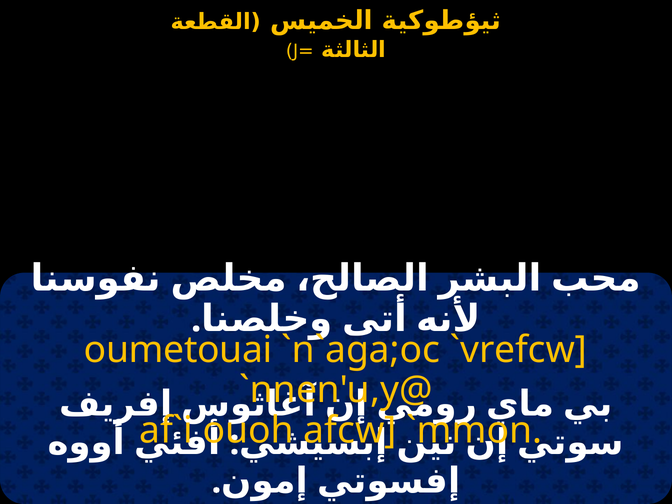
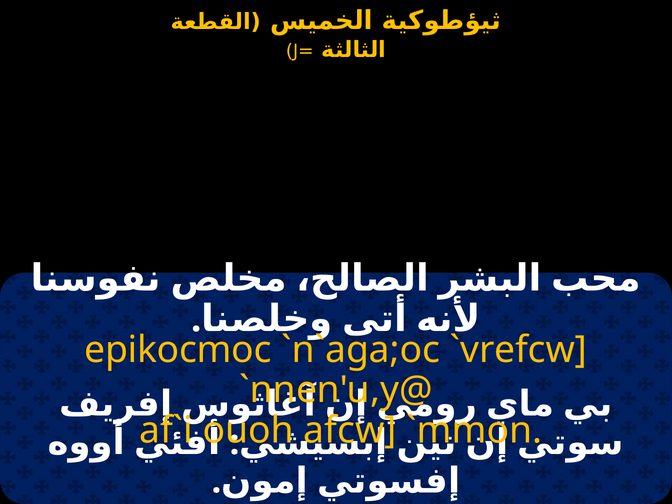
oumetouai: oumetouai -> epikocmoc
